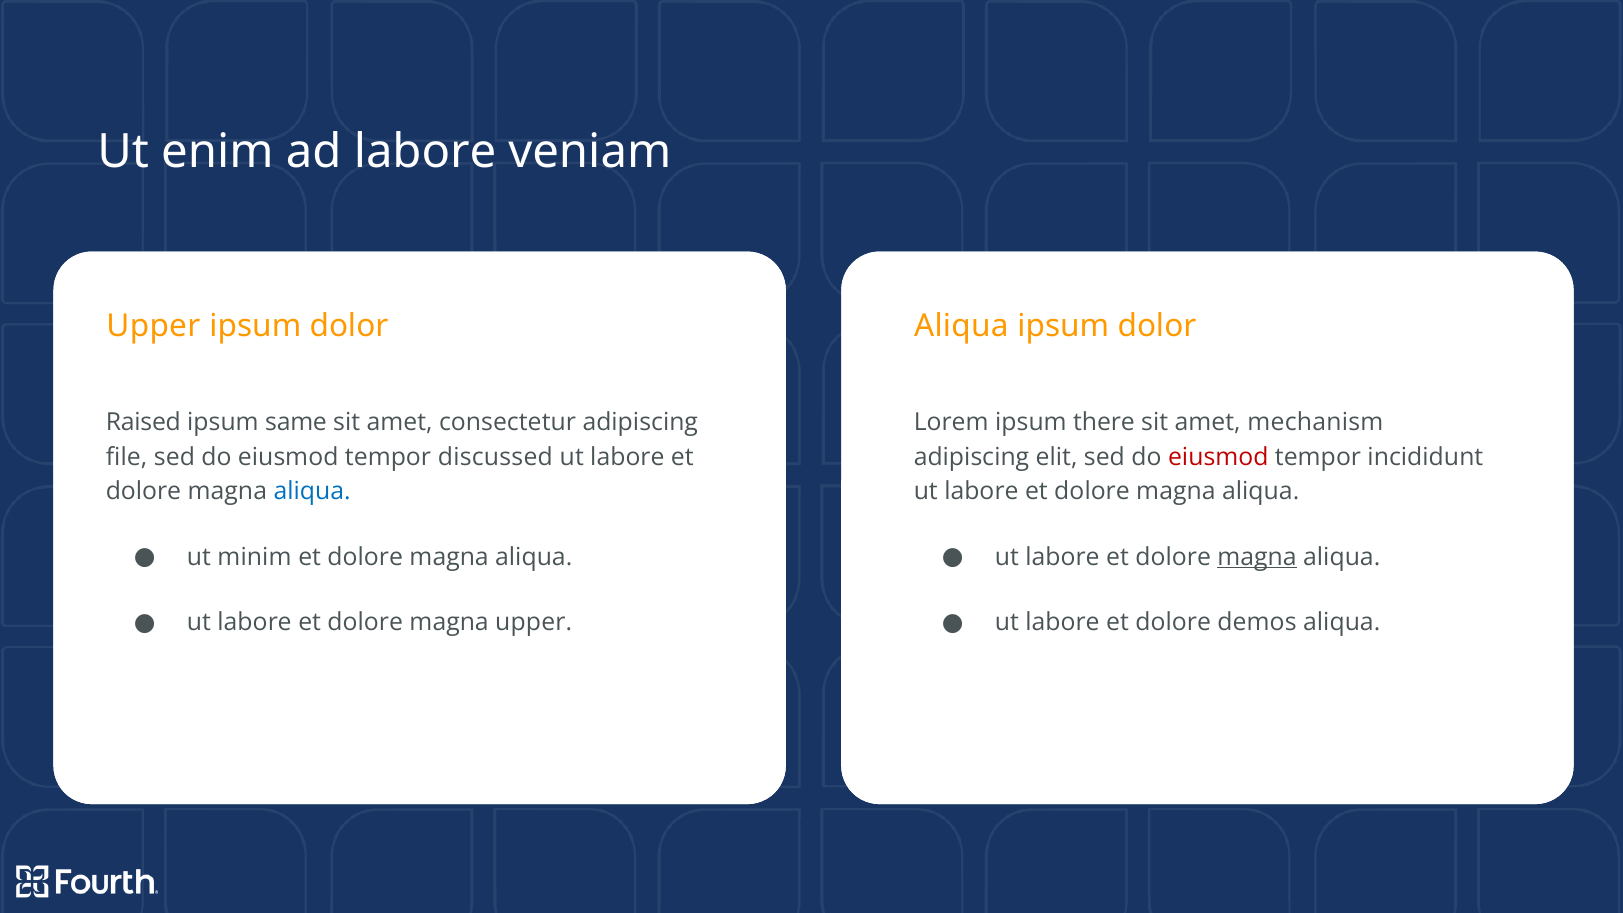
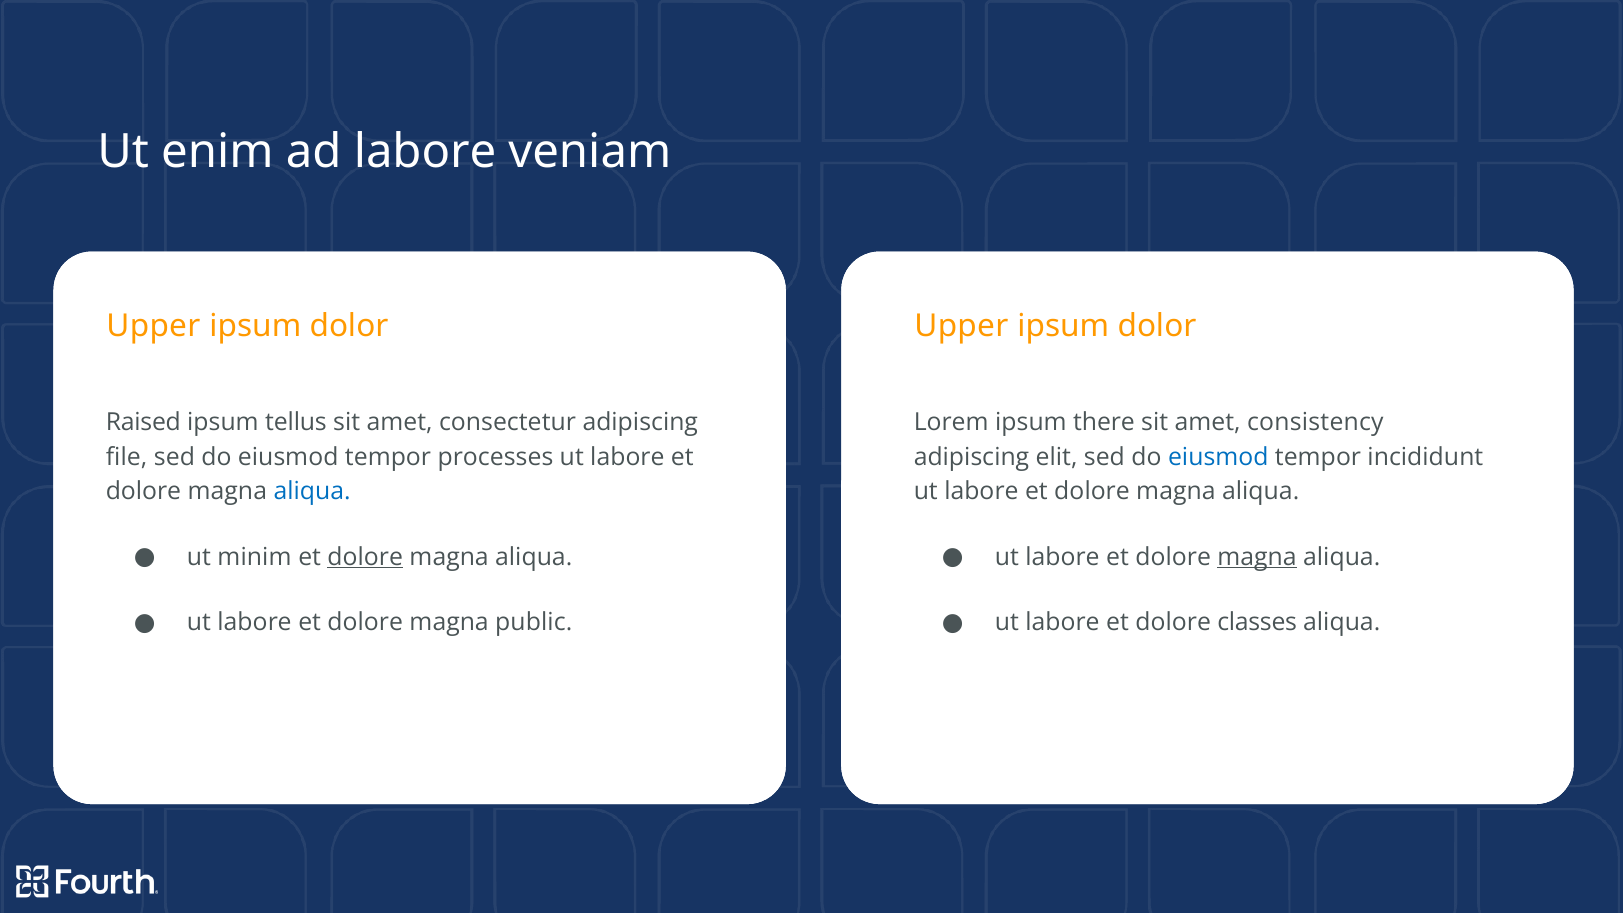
dolor Aliqua: Aliqua -> Upper
same: same -> tellus
mechanism: mechanism -> consistency
discussed: discussed -> processes
eiusmod at (1218, 457) colour: red -> blue
dolore at (365, 557) underline: none -> present
magna upper: upper -> public
demos: demos -> classes
